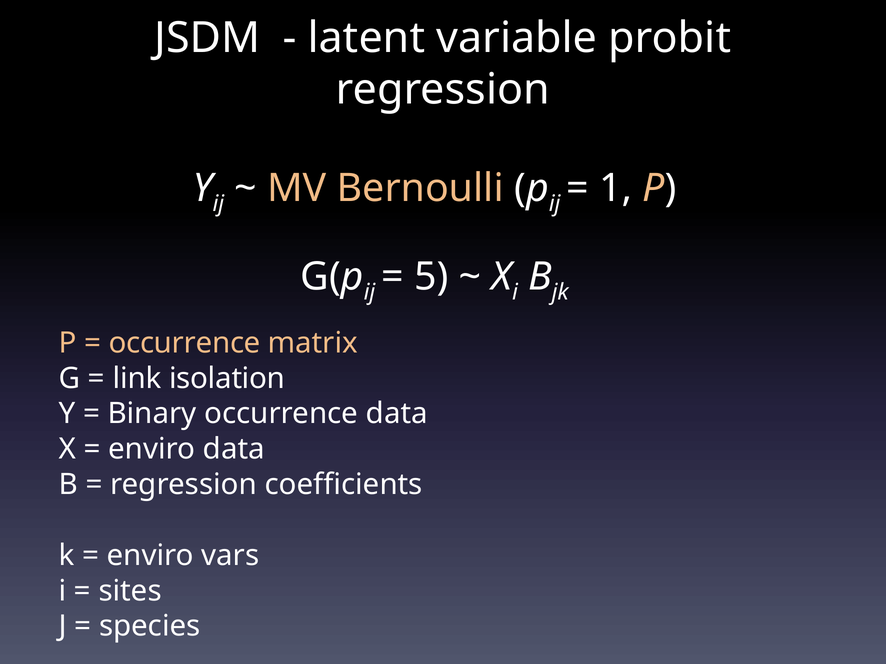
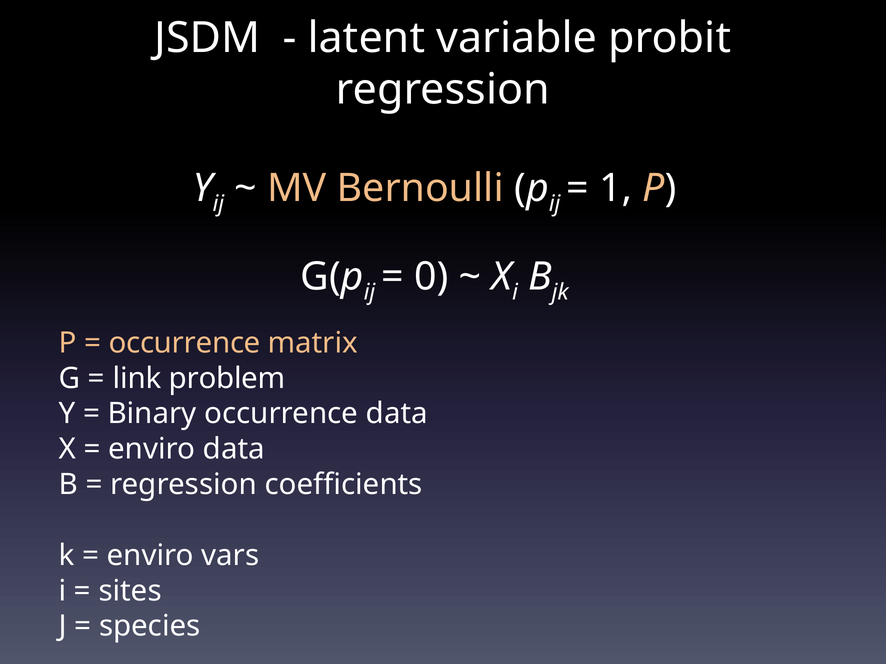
5: 5 -> 0
isolation: isolation -> problem
